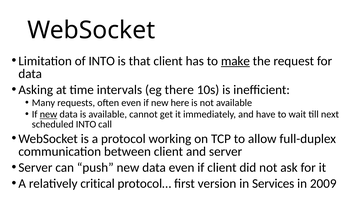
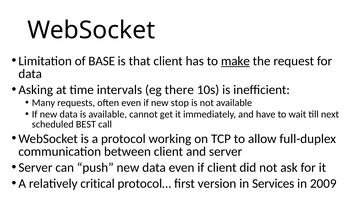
of INTO: INTO -> BASE
here: here -> stop
new at (49, 114) underline: present -> none
scheduled INTO: INTO -> BEST
